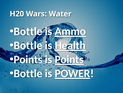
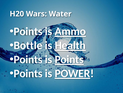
Bottle at (28, 31): Bottle -> Points
Bottle at (28, 73): Bottle -> Points
